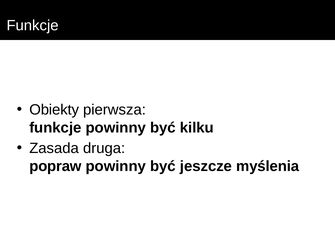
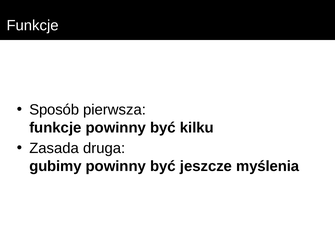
Obiekty: Obiekty -> Sposób
popraw: popraw -> gubimy
